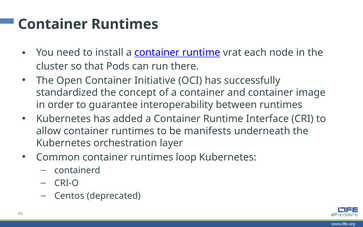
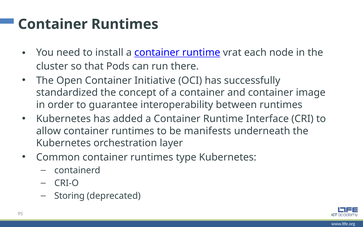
loop: loop -> type
Centos: Centos -> Storing
